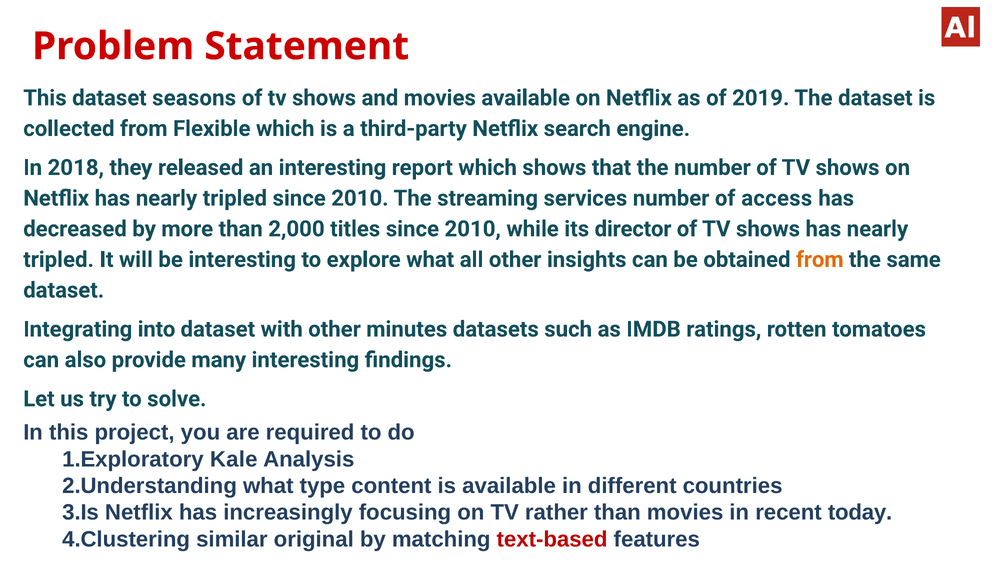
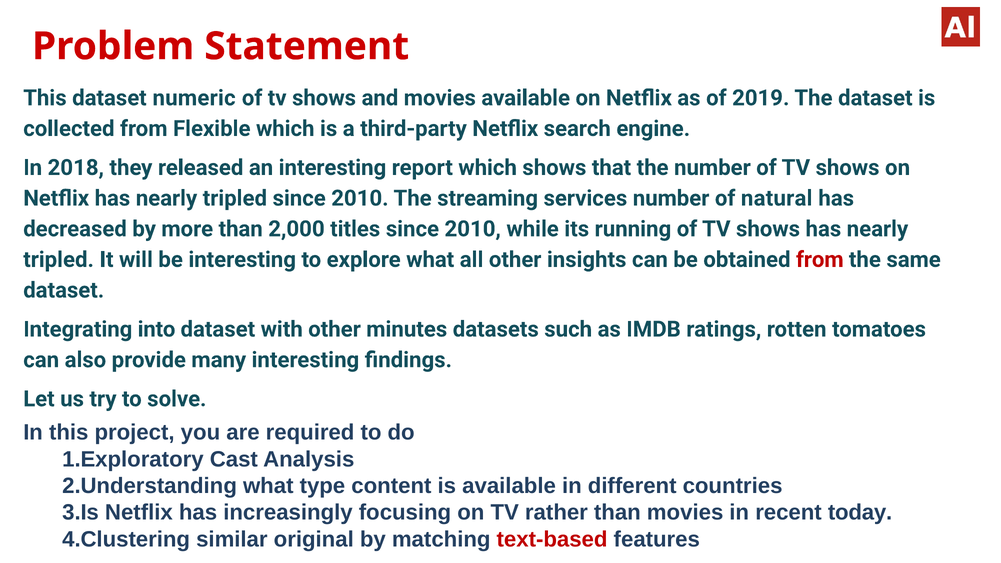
seasons: seasons -> numeric
access: access -> natural
director: director -> running
from at (820, 260) colour: orange -> red
Kale: Kale -> Cast
